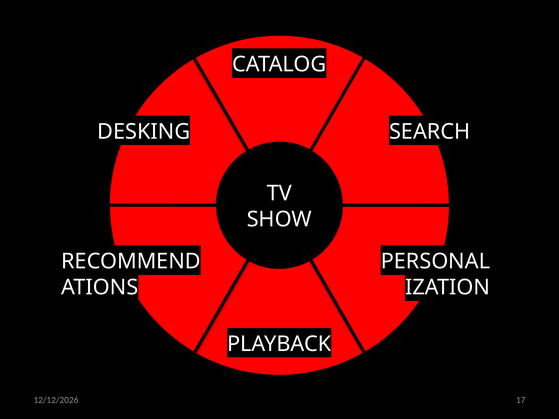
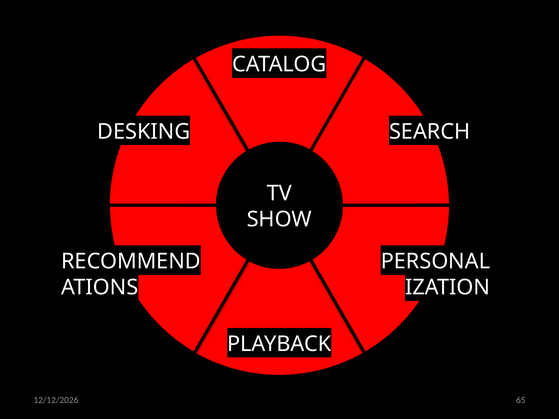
17: 17 -> 65
